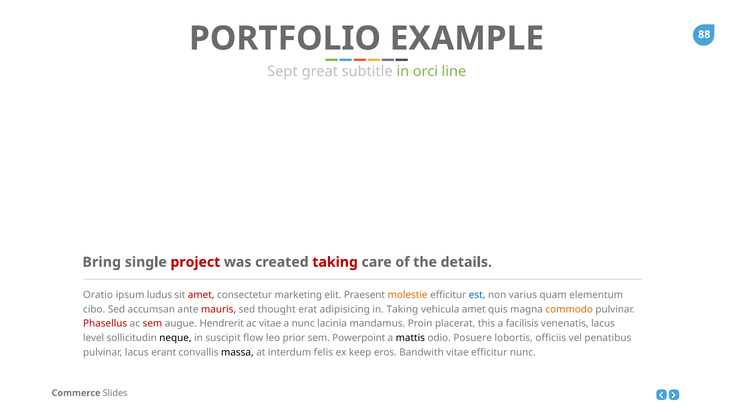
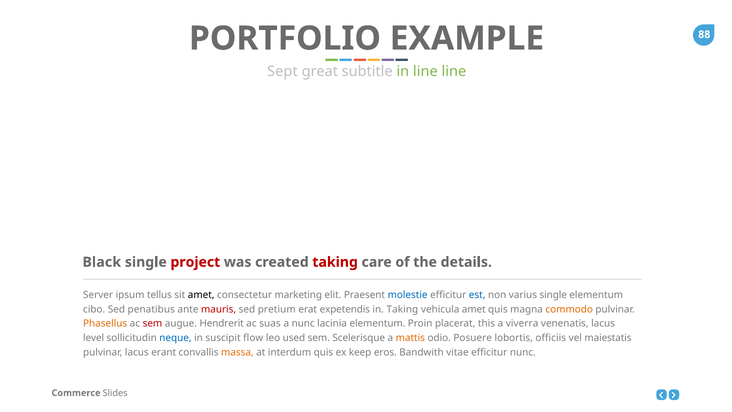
in orci: orci -> line
Bring: Bring -> Black
Oratio: Oratio -> Server
ludus: ludus -> tellus
amet at (201, 295) colour: red -> black
molestie colour: orange -> blue
varius quam: quam -> single
accumsan: accumsan -> penatibus
thought: thought -> pretium
adipisicing: adipisicing -> expetendis
Phasellus colour: red -> orange
ac vitae: vitae -> suas
lacinia mandamus: mandamus -> elementum
facilisis: facilisis -> viverra
neque colour: black -> blue
prior: prior -> used
Powerpoint: Powerpoint -> Scelerisque
mattis colour: black -> orange
penatibus: penatibus -> maiestatis
massa colour: black -> orange
interdum felis: felis -> quis
